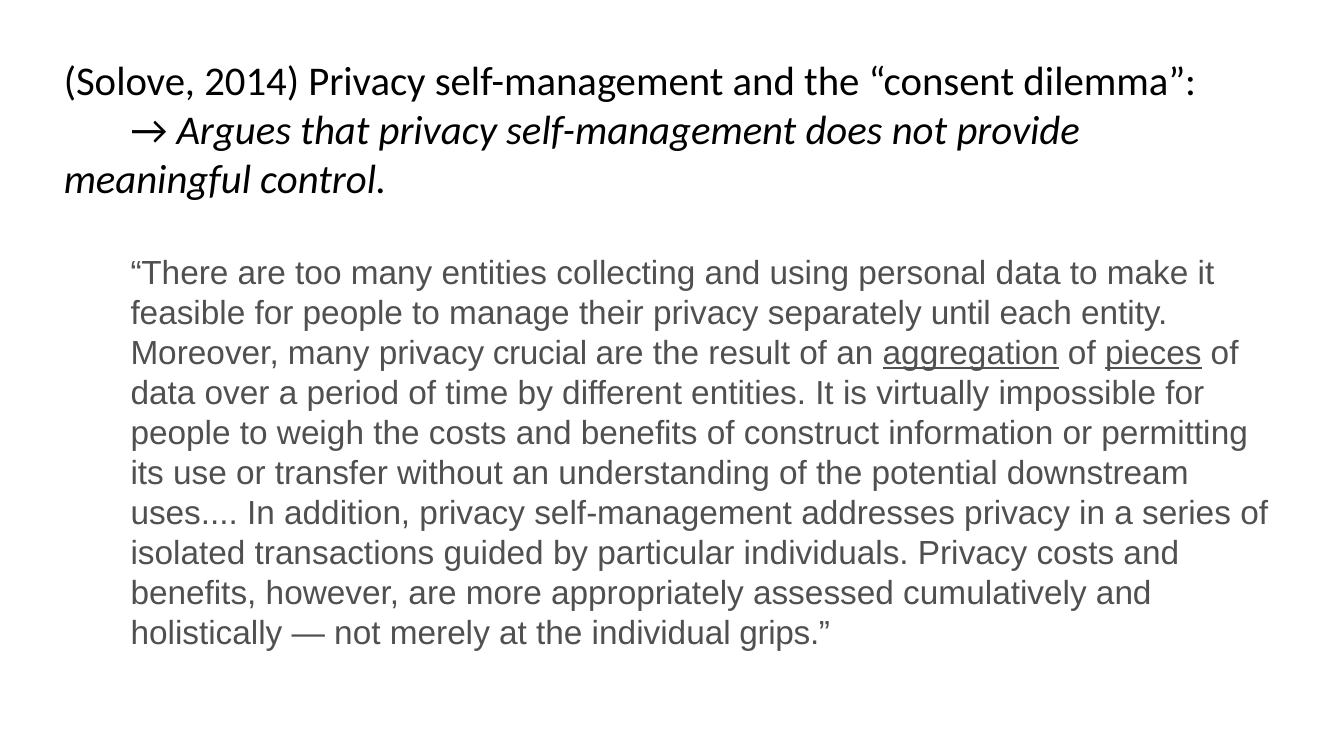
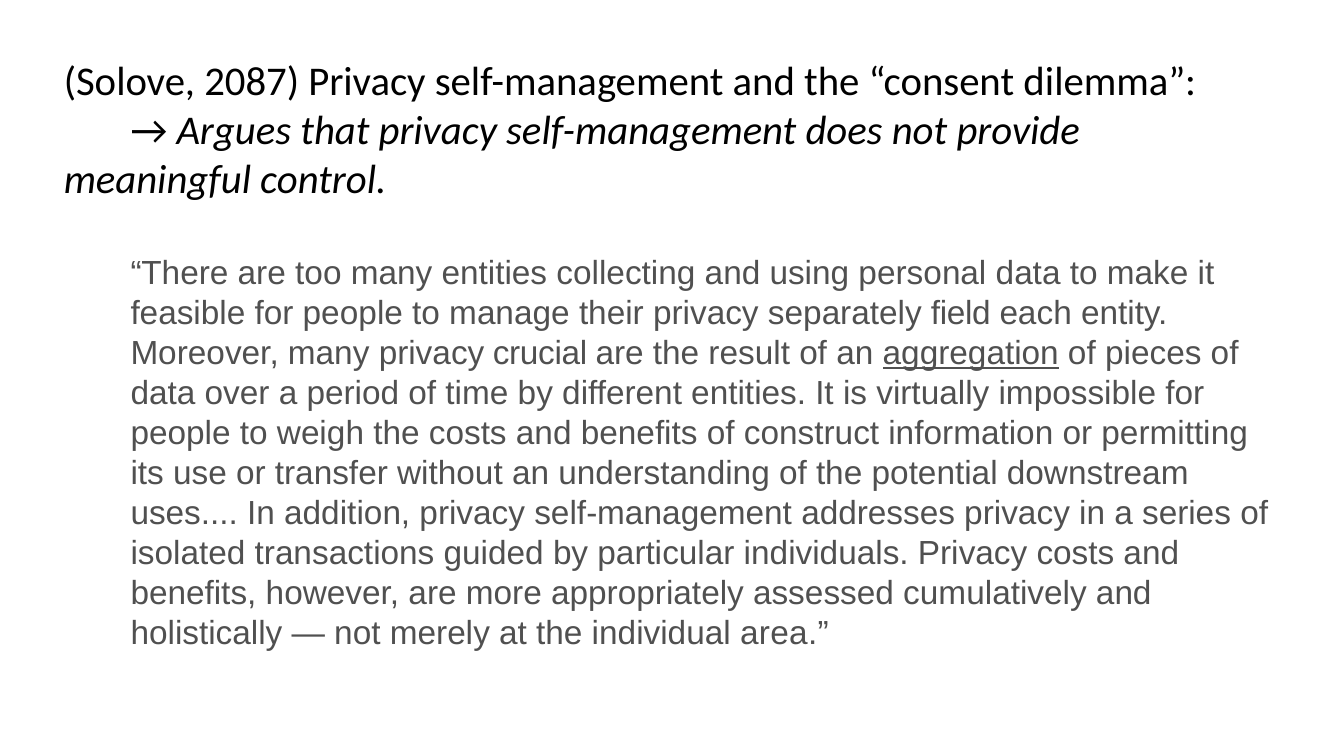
2014: 2014 -> 2087
until: until -> field
pieces underline: present -> none
grips: grips -> area
